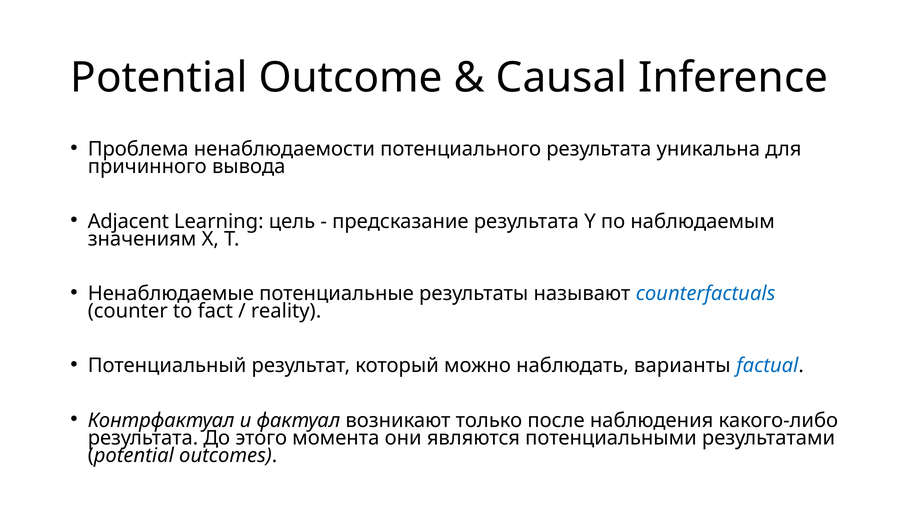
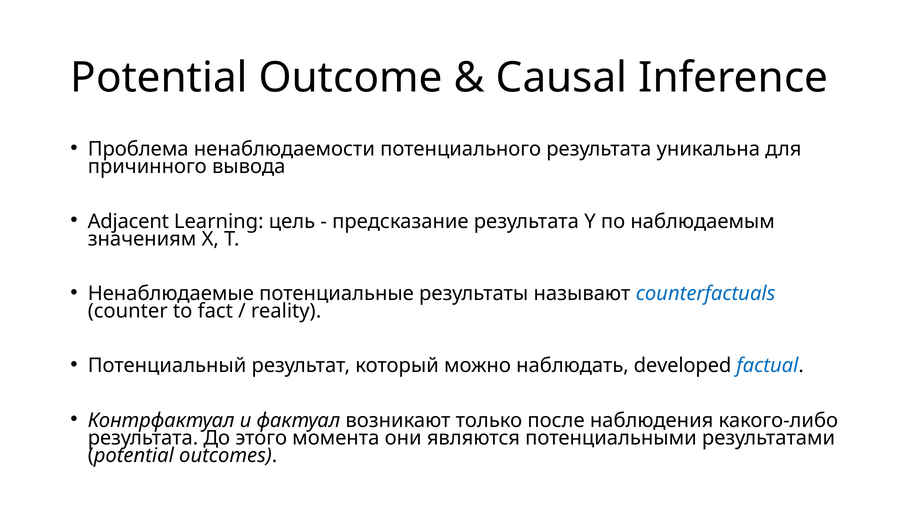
варианты: варианты -> developed
